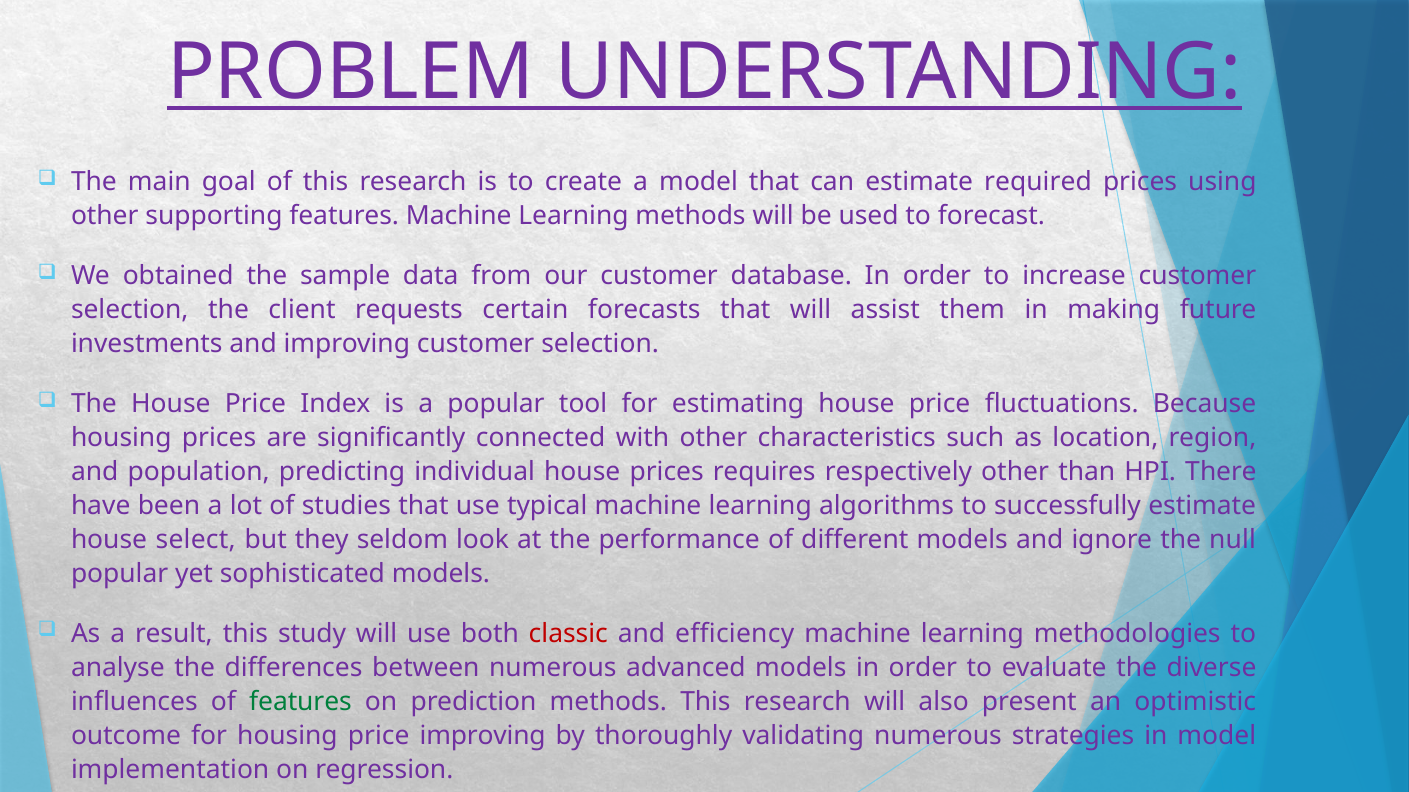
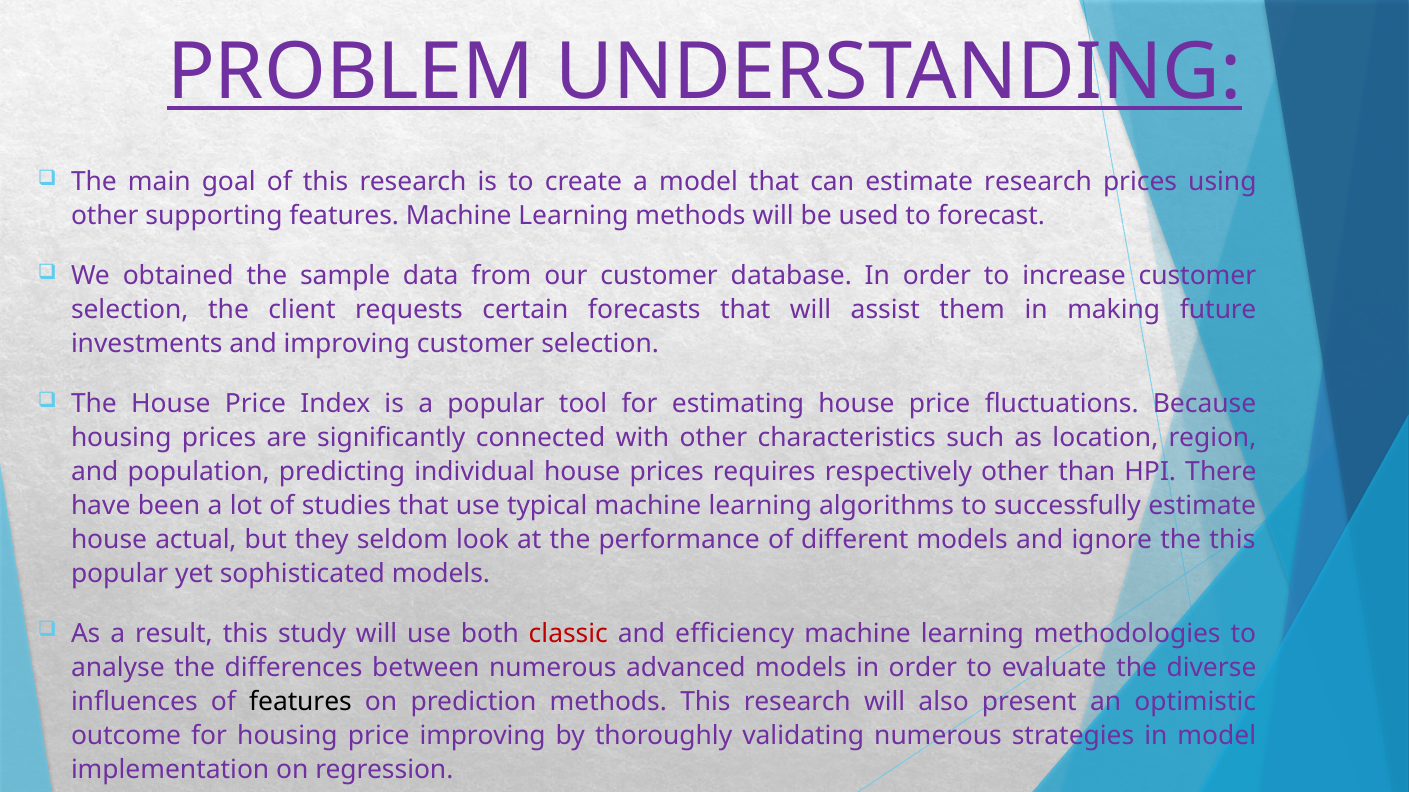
estimate required: required -> research
select: select -> actual
the null: null -> this
features at (300, 702) colour: green -> black
